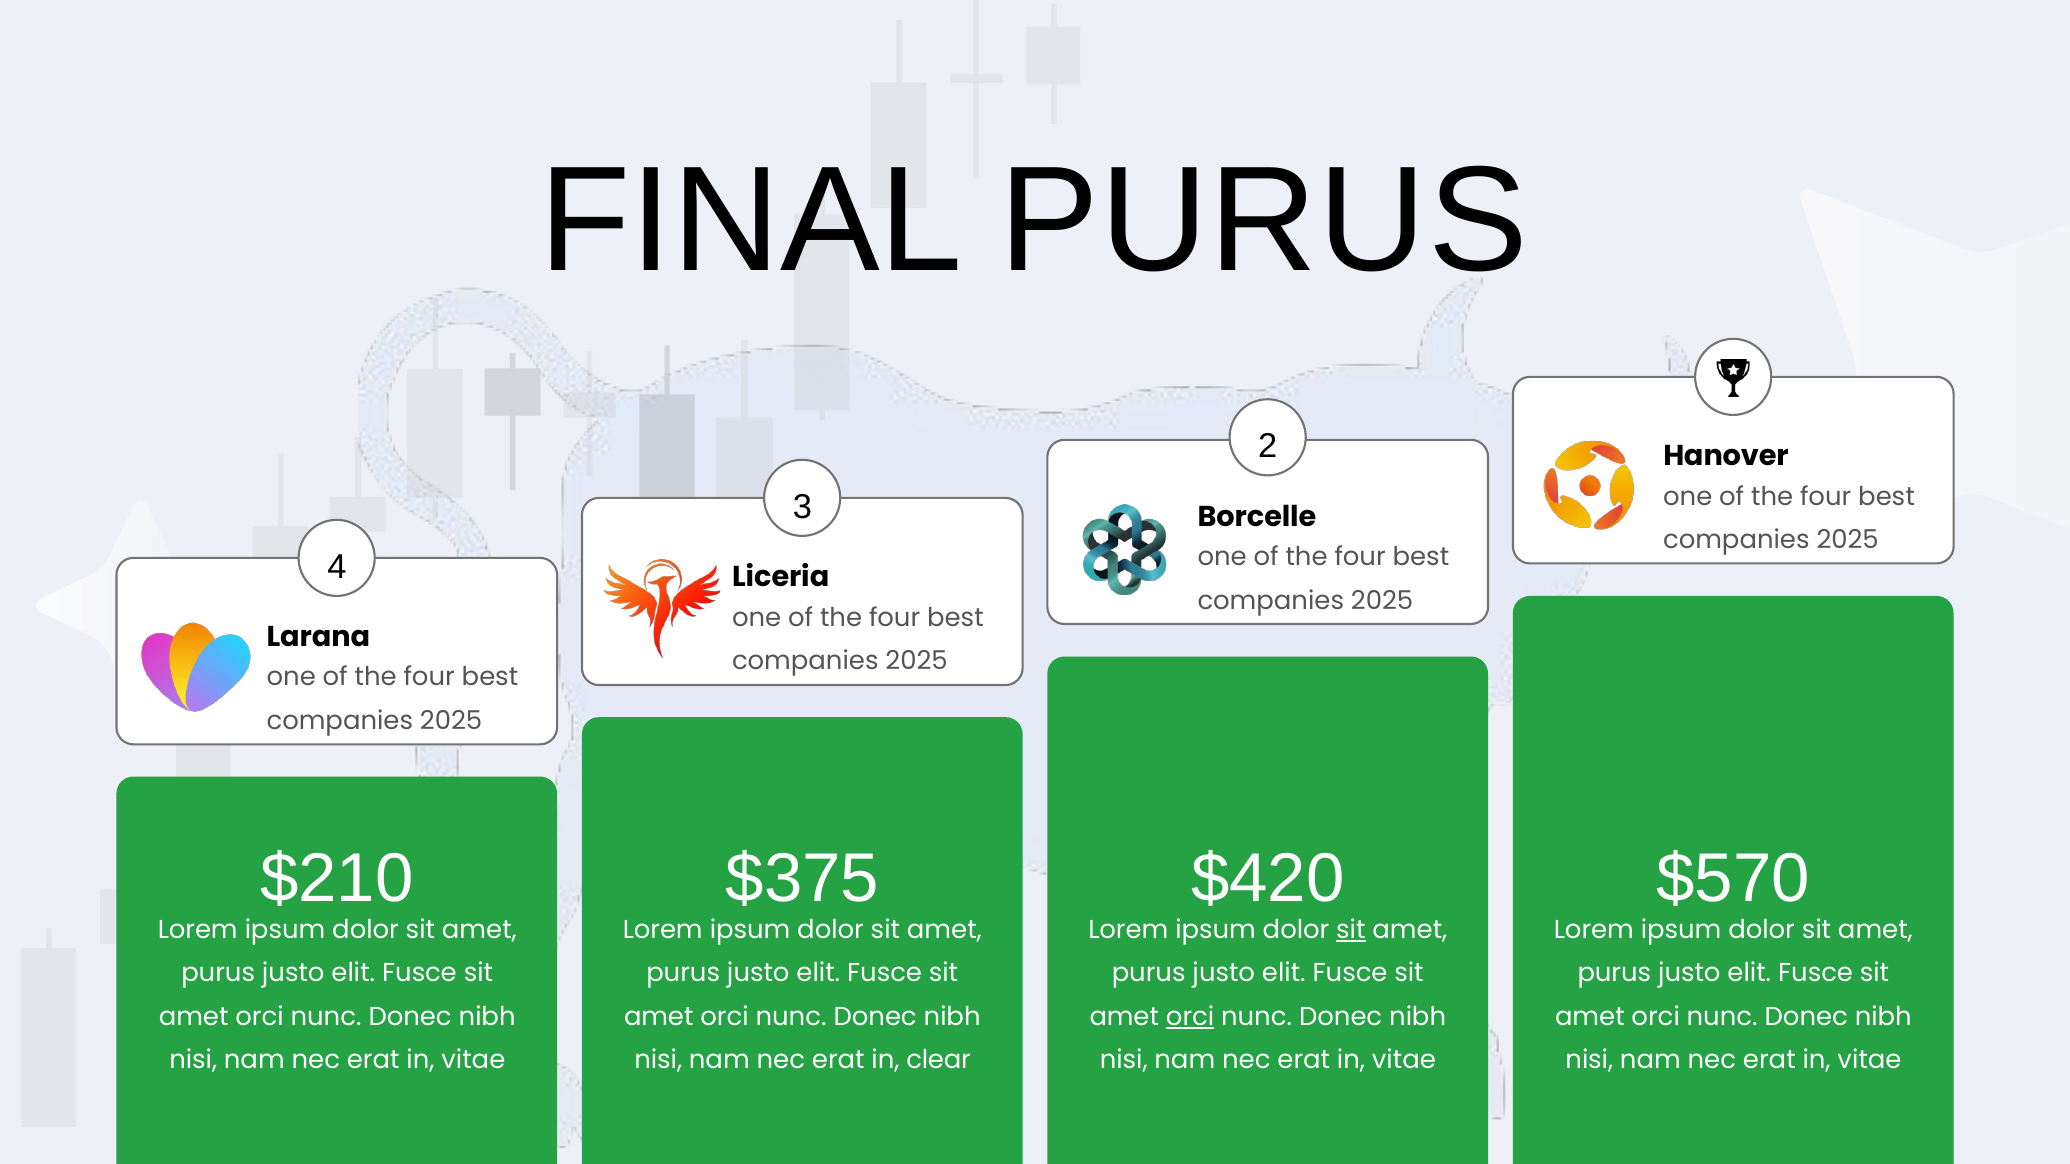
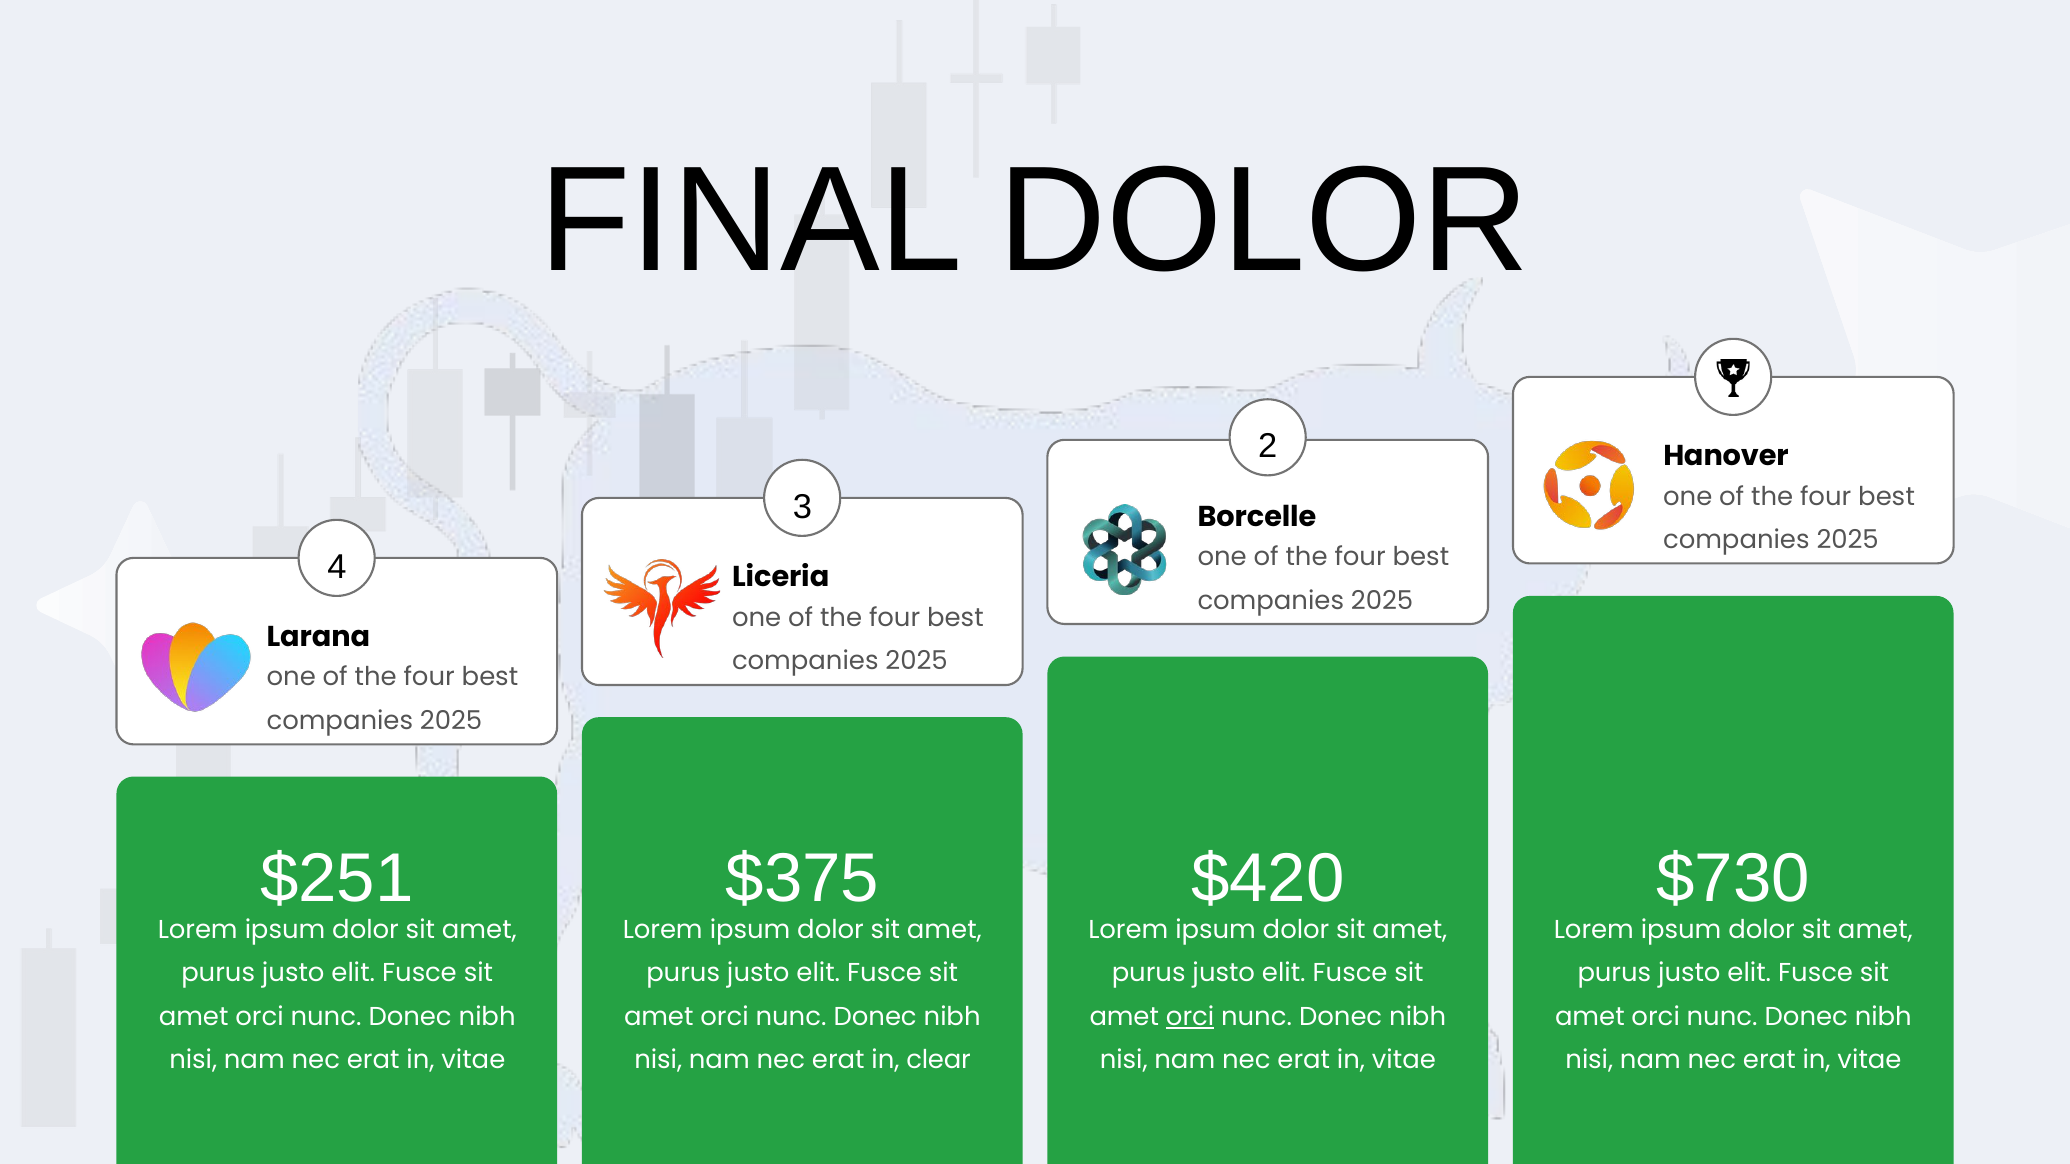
FINAL PURUS: PURUS -> DOLOR
$210: $210 -> $251
$570: $570 -> $730
sit at (1351, 930) underline: present -> none
